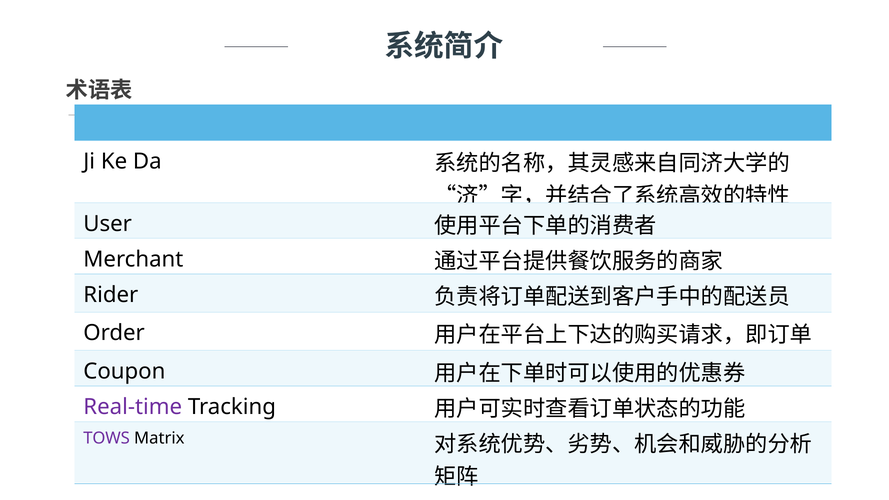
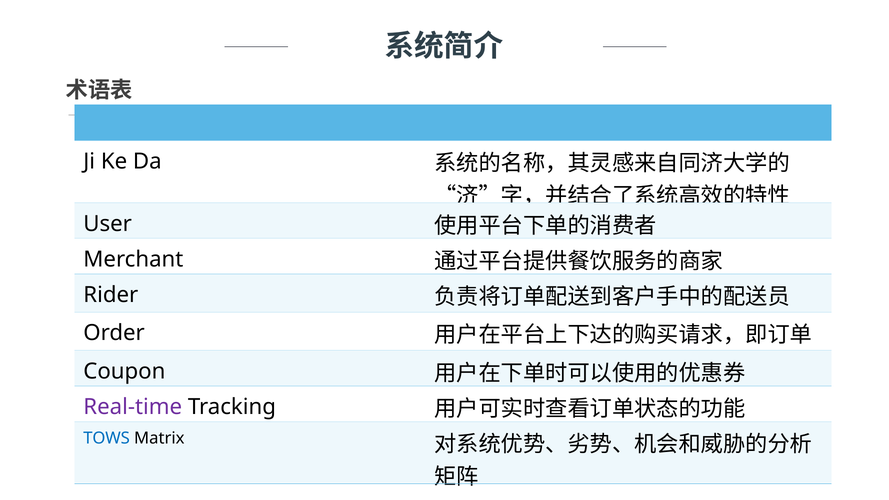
TOWS colour: purple -> blue
